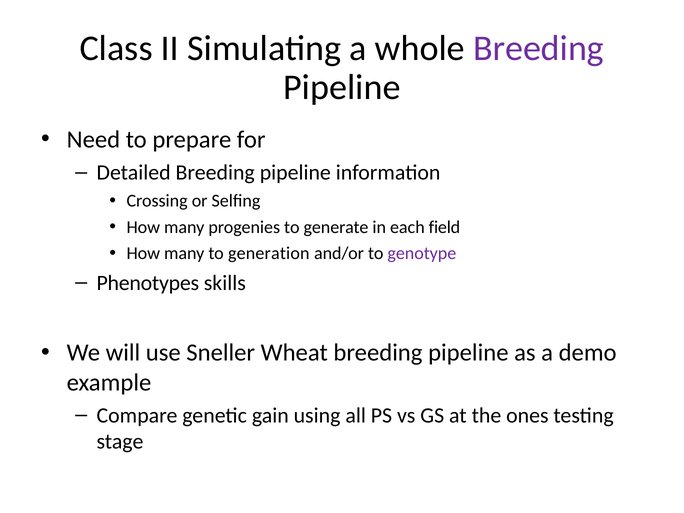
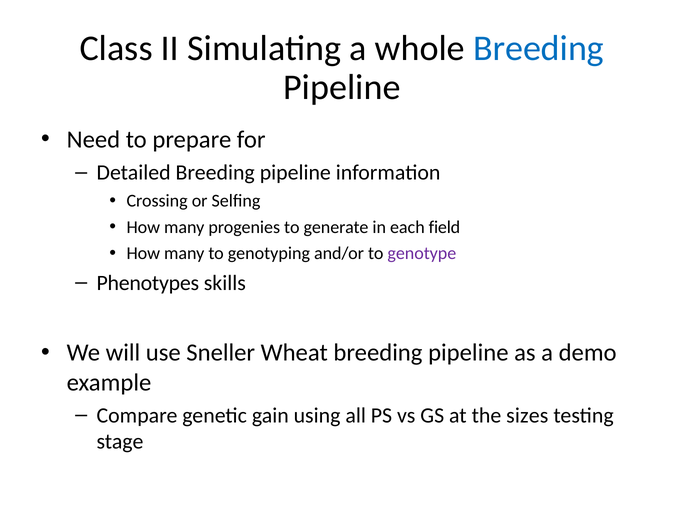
Breeding at (538, 48) colour: purple -> blue
generation: generation -> genotyping
ones: ones -> sizes
